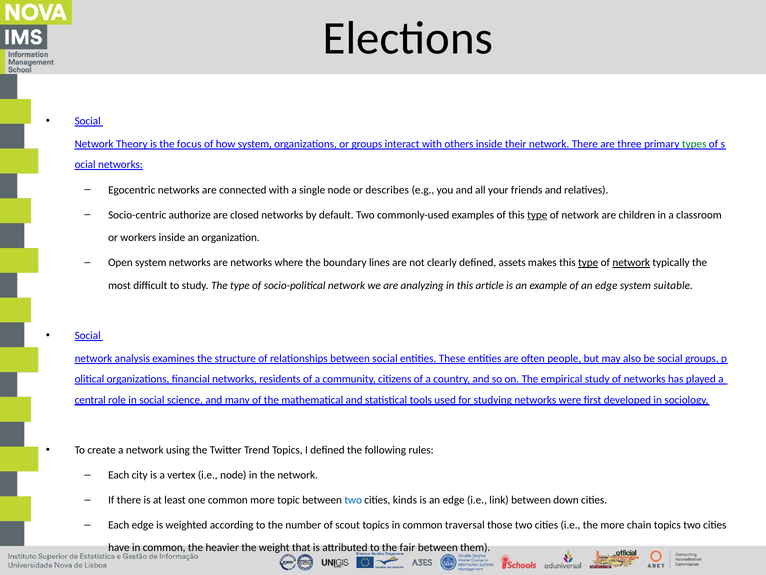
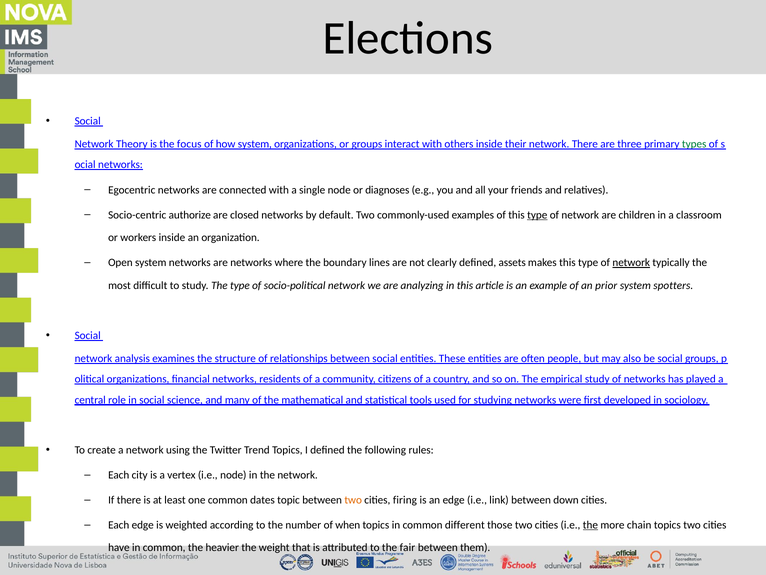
describes: describes -> diagnoses
type at (588, 262) underline: present -> none
of an edge: edge -> prior
suitable: suitable -> spotters
common more: more -> dates
two at (353, 500) colour: blue -> orange
kinds: kinds -> firing
scout: scout -> when
traversal: traversal -> different
the at (590, 525) underline: none -> present
